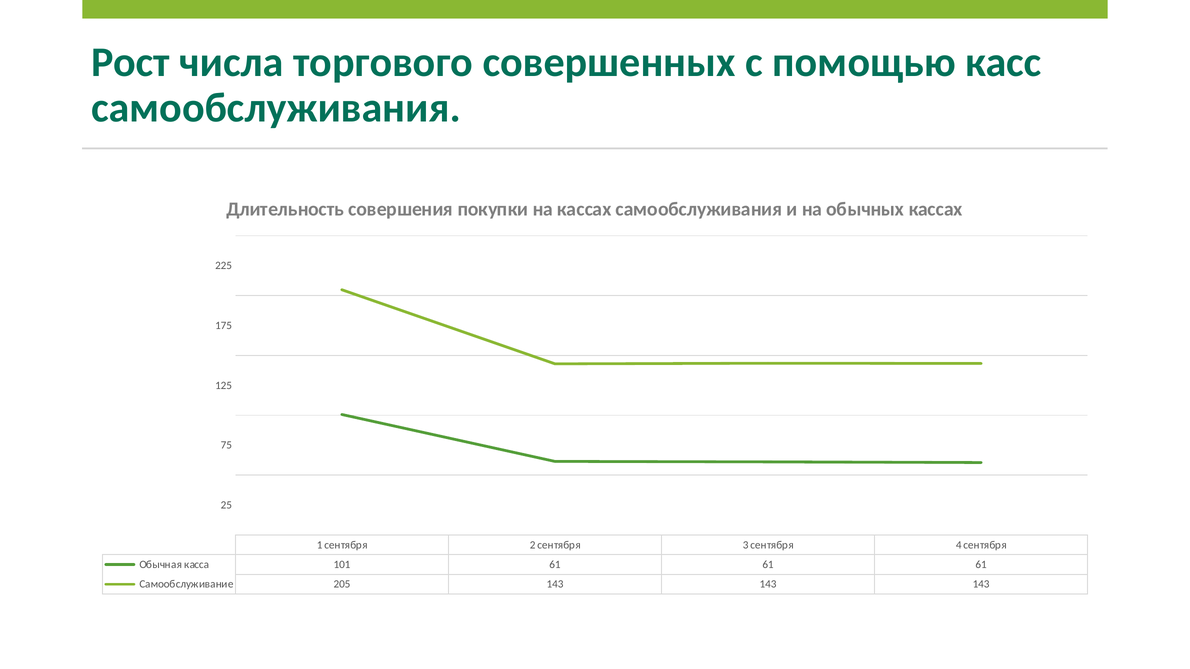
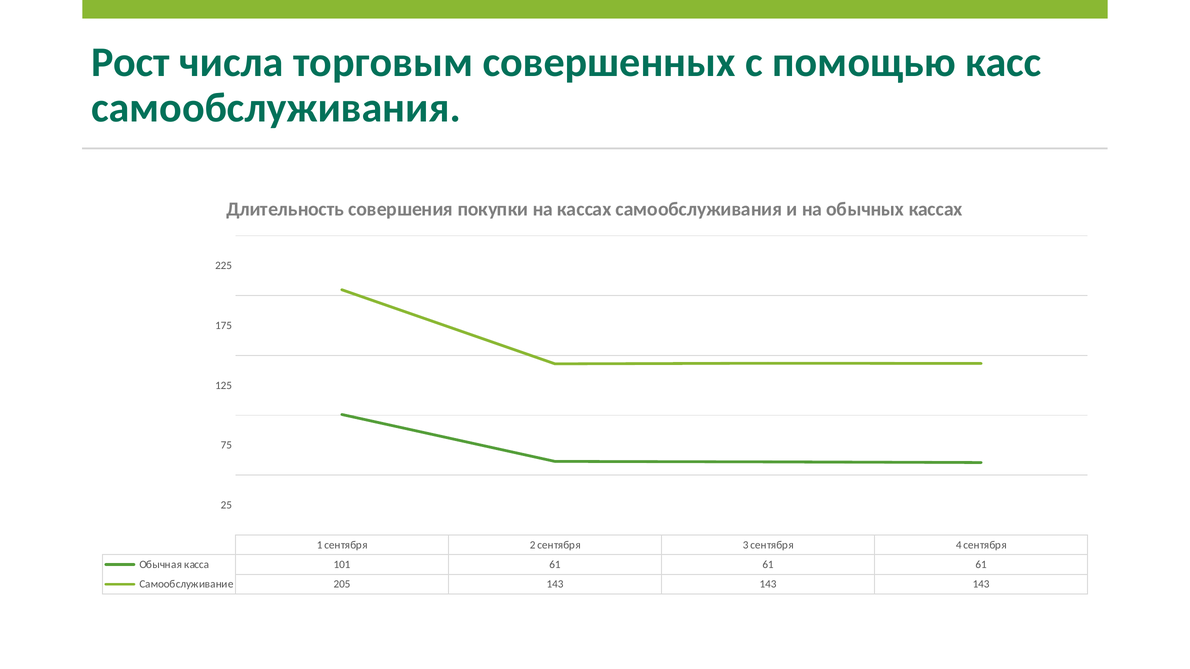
торгового: торгового -> торговым
